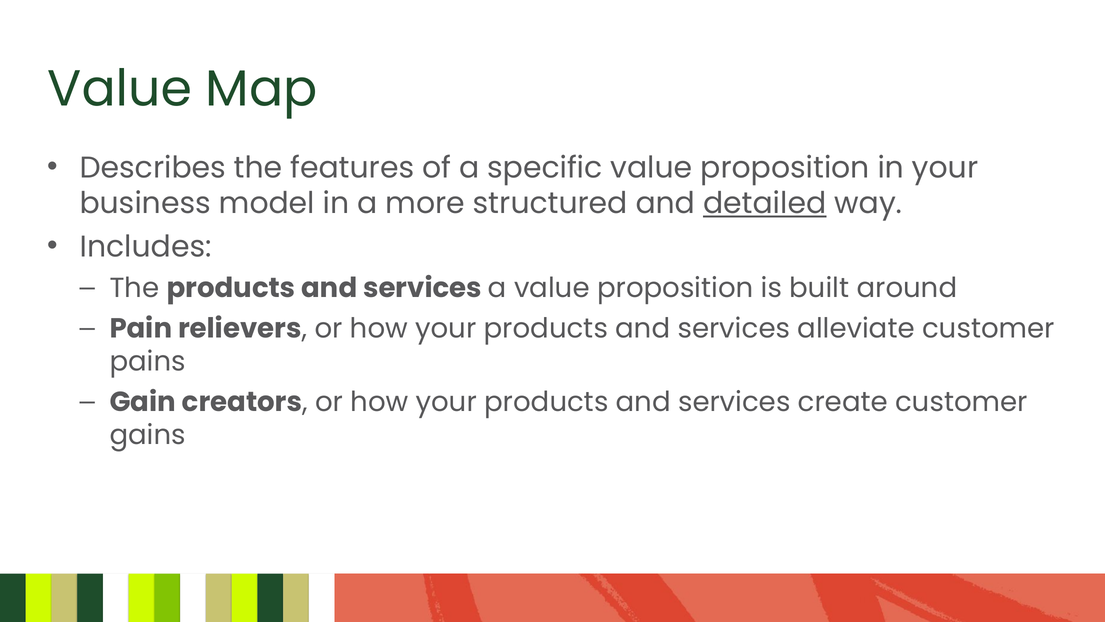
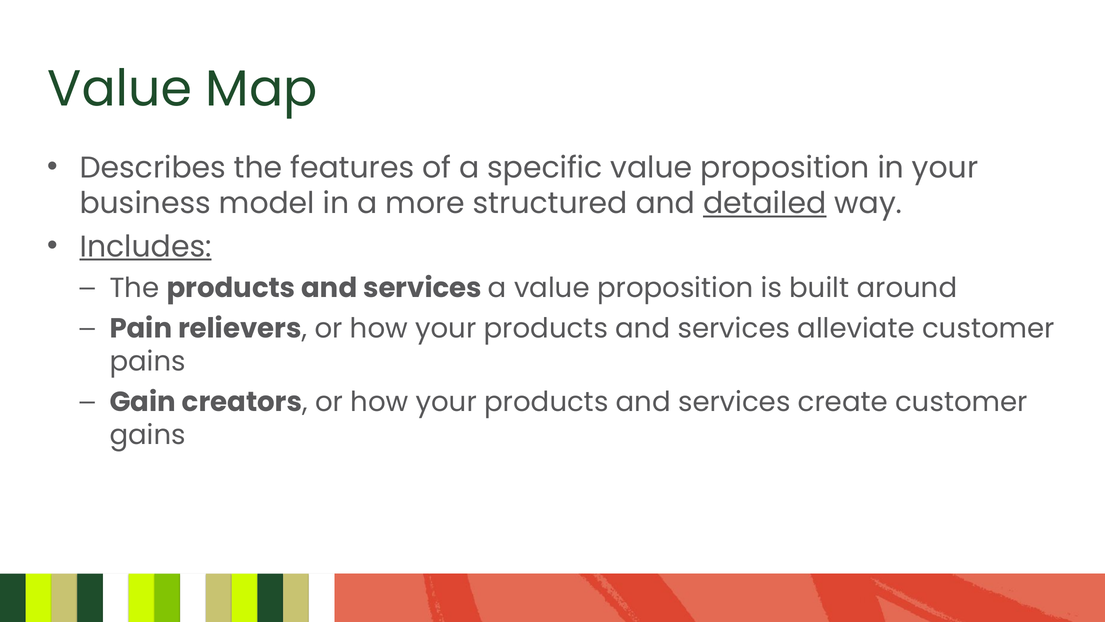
Includes underline: none -> present
